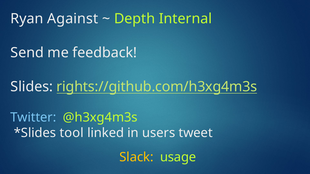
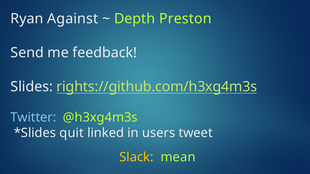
Internal: Internal -> Preston
tool: tool -> quit
usage: usage -> mean
